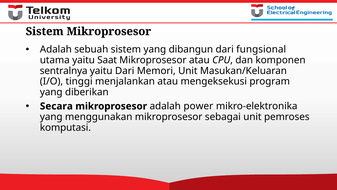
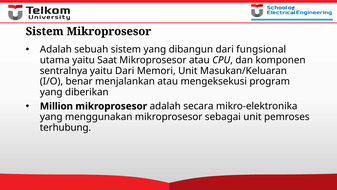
tinggi: tinggi -> benar
Secara: Secara -> Million
power: power -> secara
komputasi: komputasi -> terhubung
